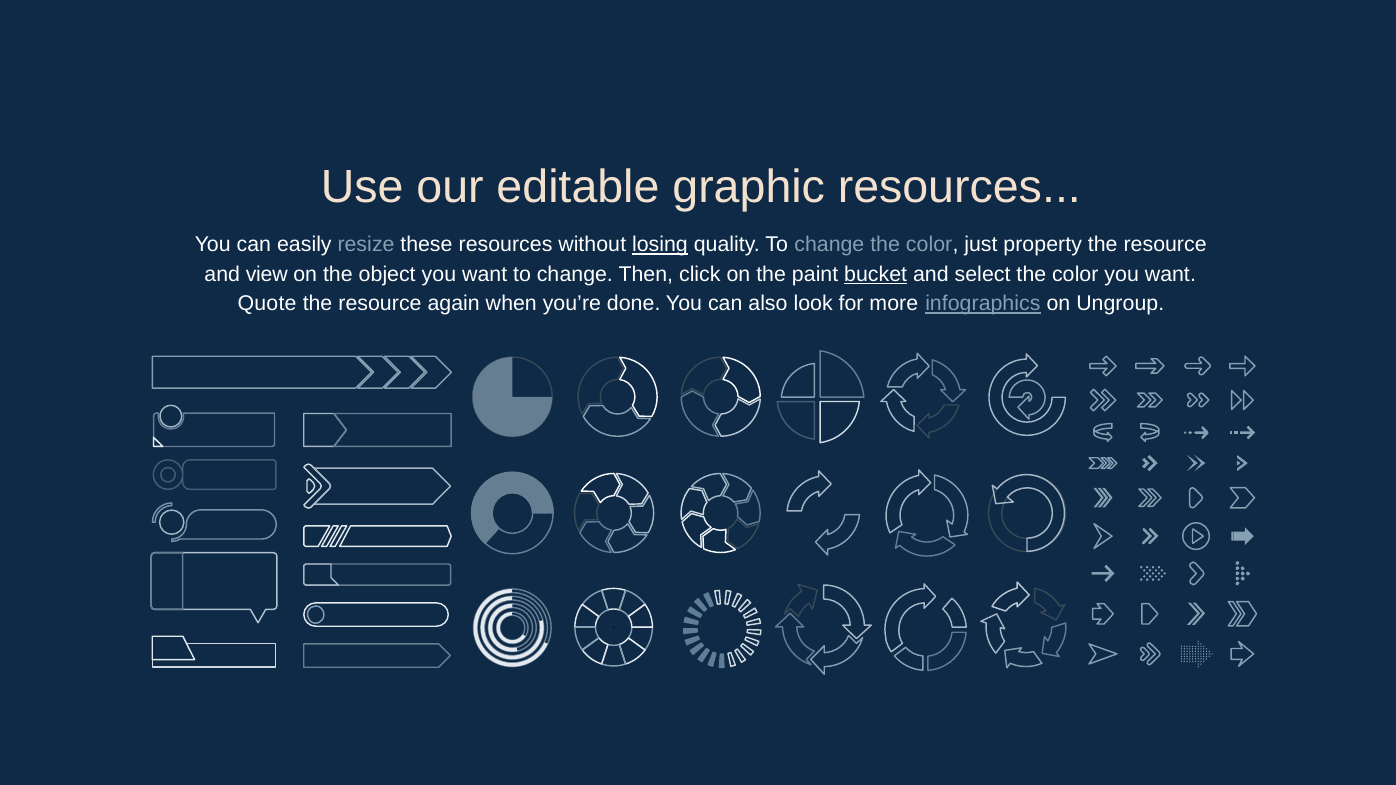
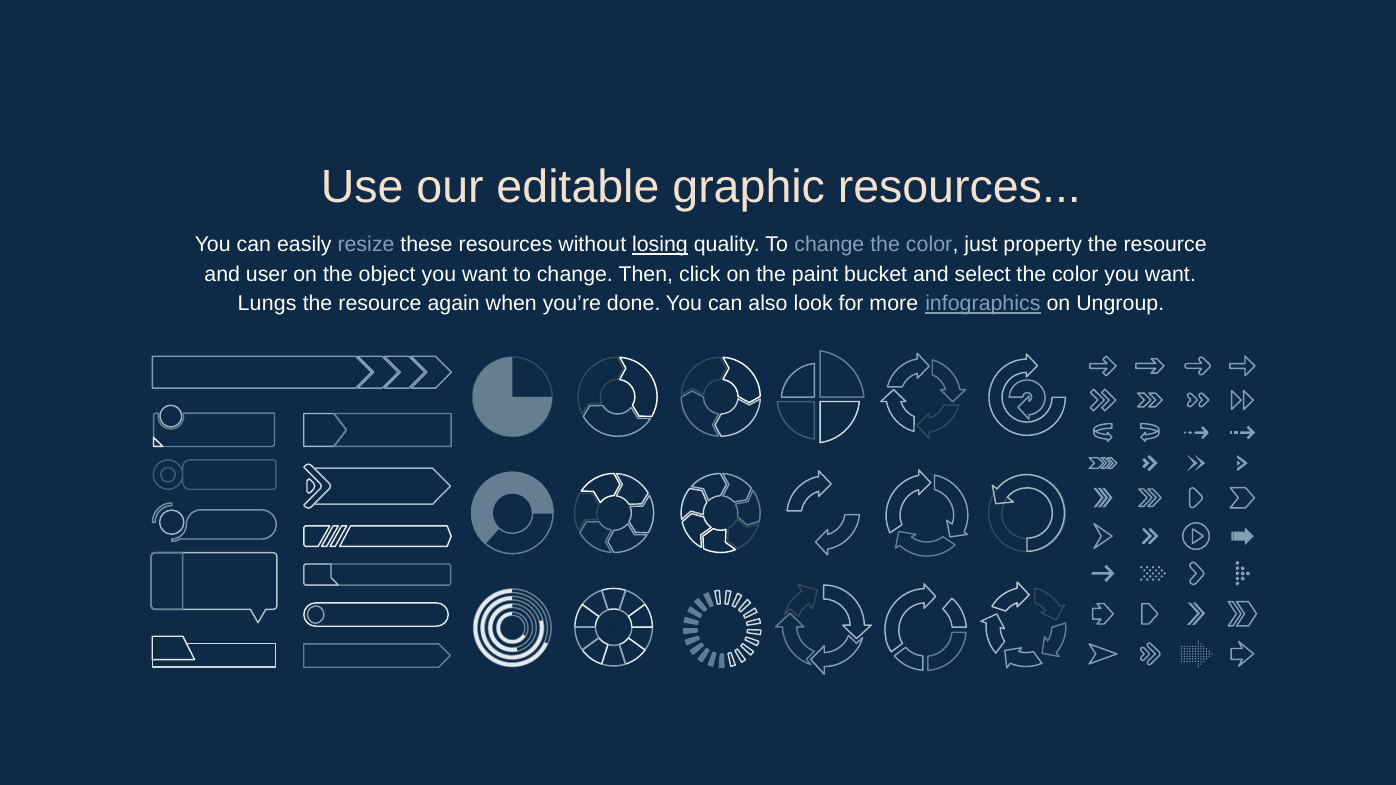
view: view -> user
bucket underline: present -> none
Quote: Quote -> Lungs
